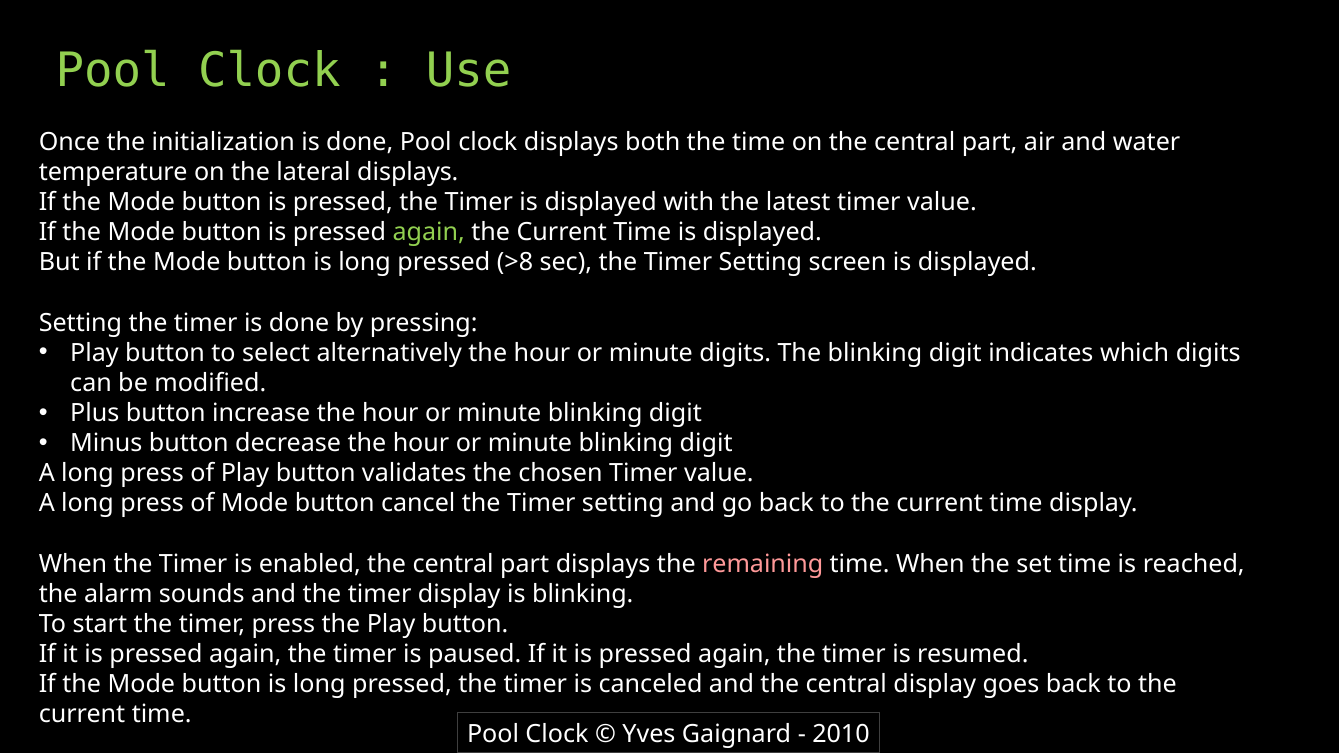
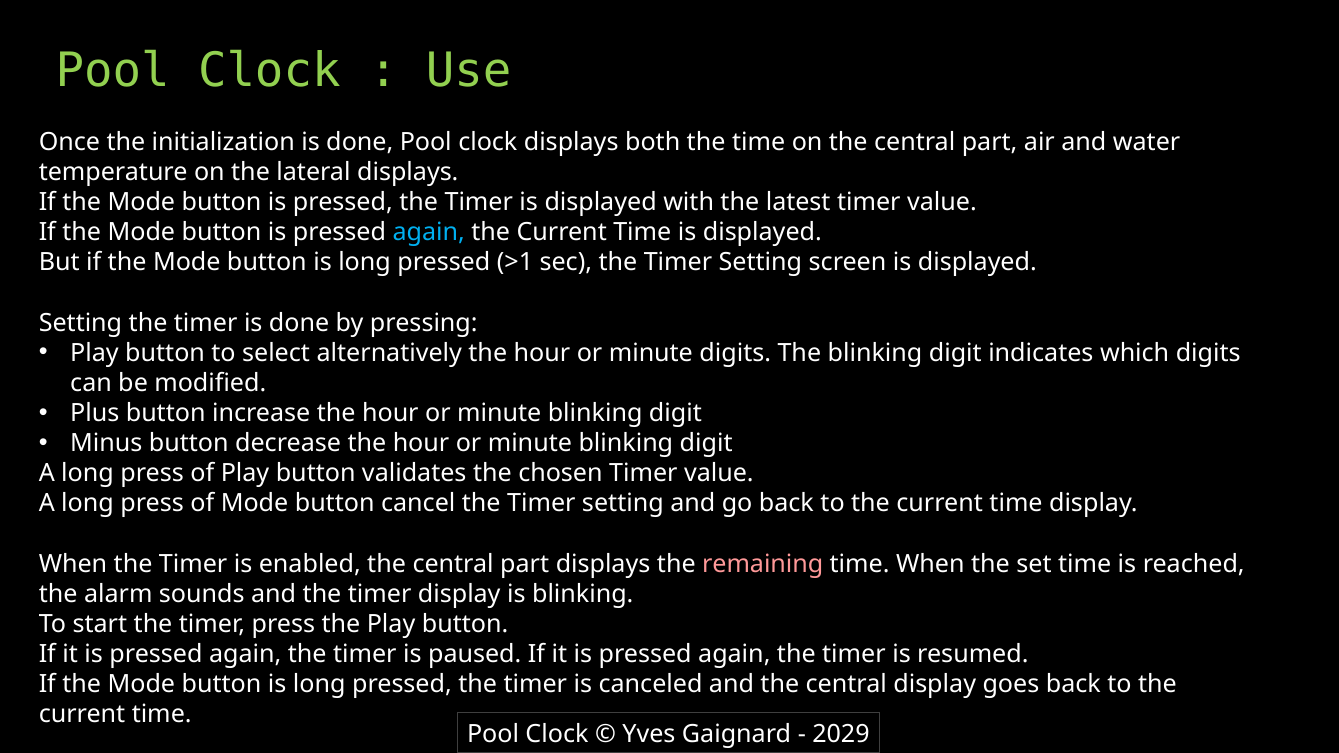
again at (429, 232) colour: light green -> light blue
>8: >8 -> >1
2010: 2010 -> 2029
